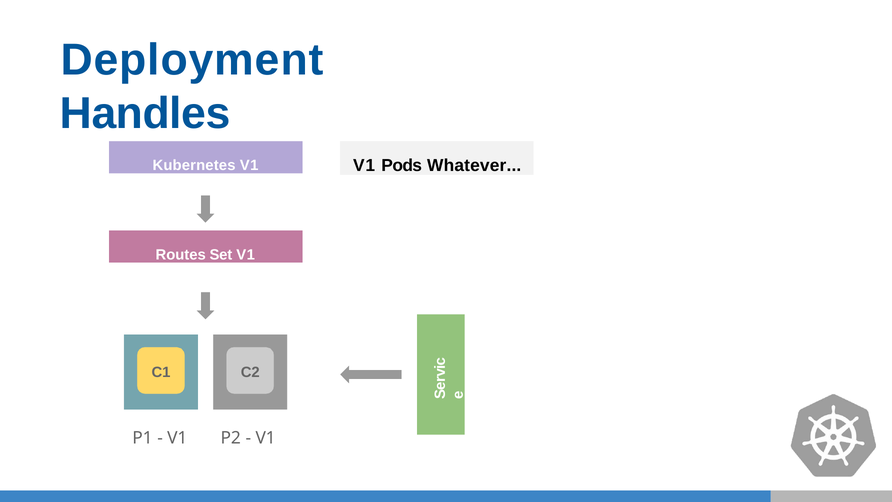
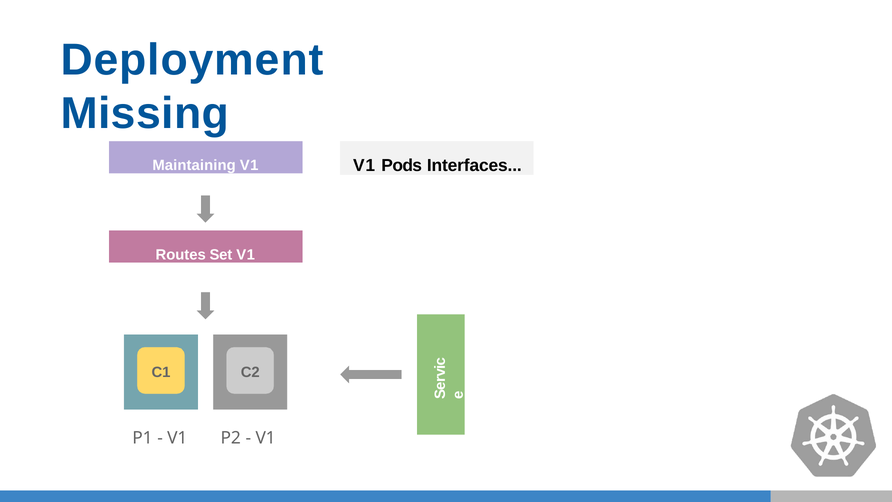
Handles: Handles -> Missing
Whatever: Whatever -> Interfaces
Kubernetes: Kubernetes -> Maintaining
